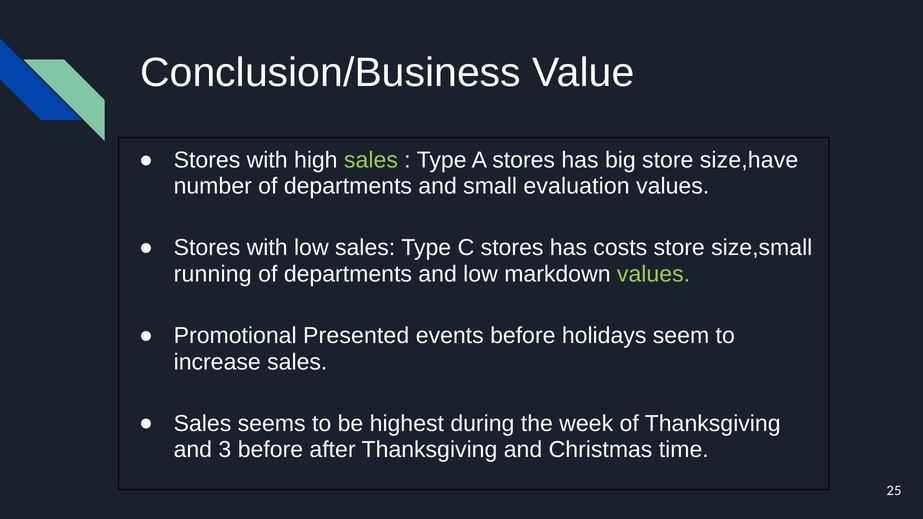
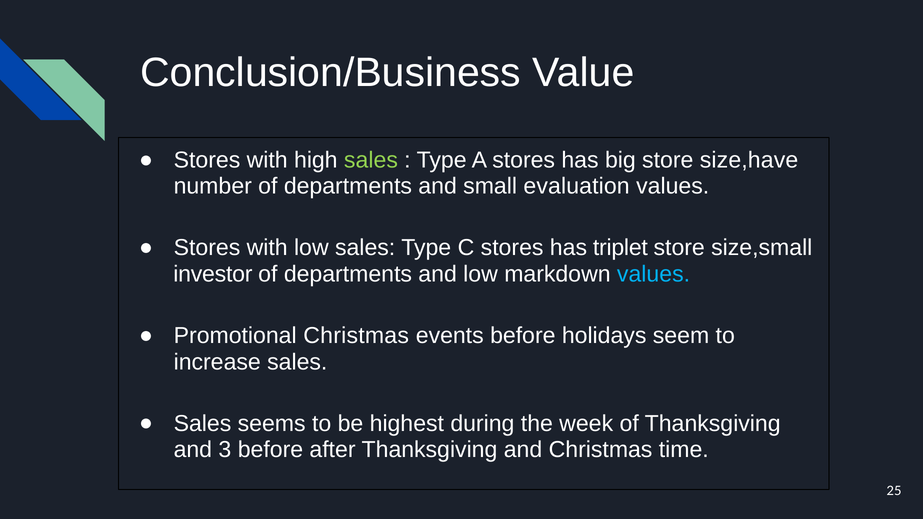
costs: costs -> triplet
running: running -> investor
values at (654, 274) colour: light green -> light blue
Promotional Presented: Presented -> Christmas
